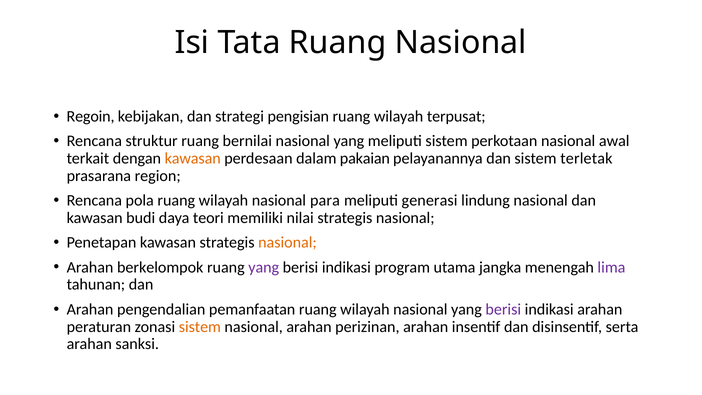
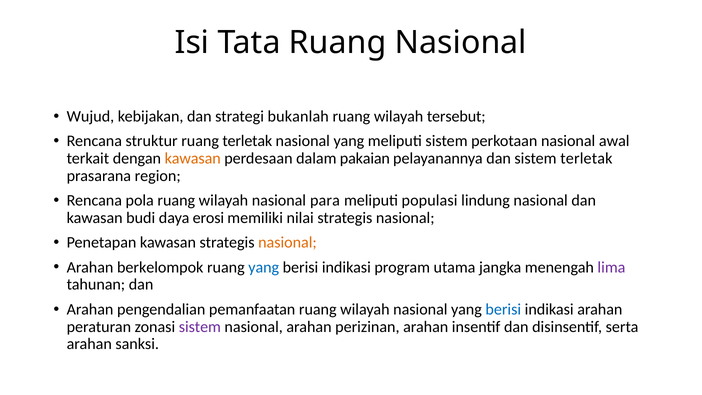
Regoin: Regoin -> Wujud
pengisian: pengisian -> bukanlah
terpusat: terpusat -> tersebut
ruang bernilai: bernilai -> terletak
generasi: generasi -> populasi
teori: teori -> erosi
yang at (264, 267) colour: purple -> blue
berisi at (503, 309) colour: purple -> blue
sistem at (200, 327) colour: orange -> purple
